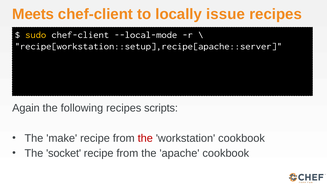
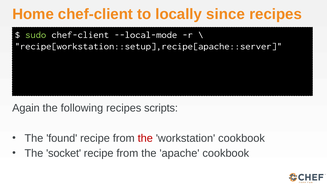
Meets: Meets -> Home
issue: issue -> since
sudo colour: yellow -> light green
make: make -> found
